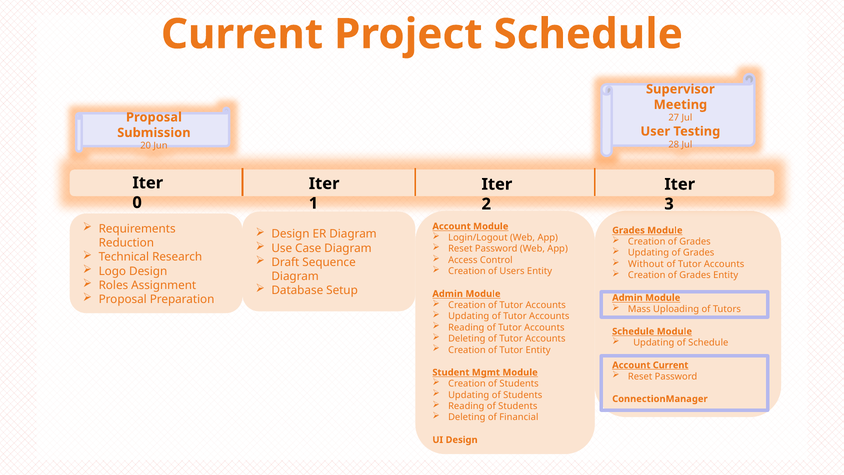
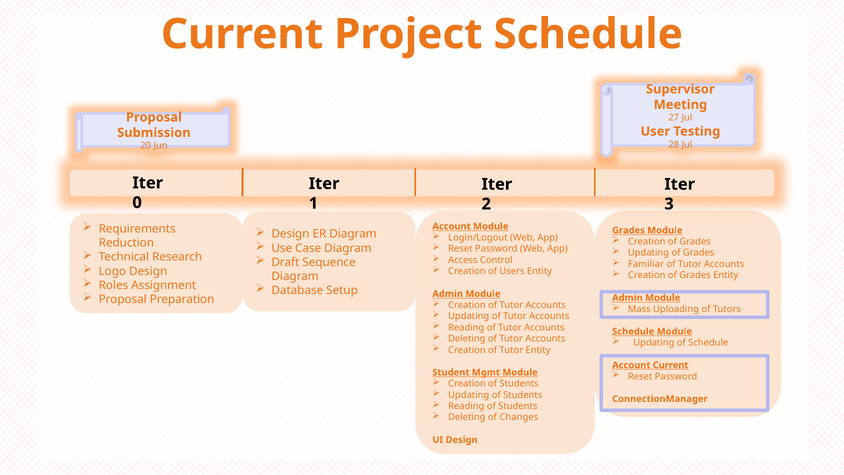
Without: Without -> Familiar
Financial: Financial -> Changes
